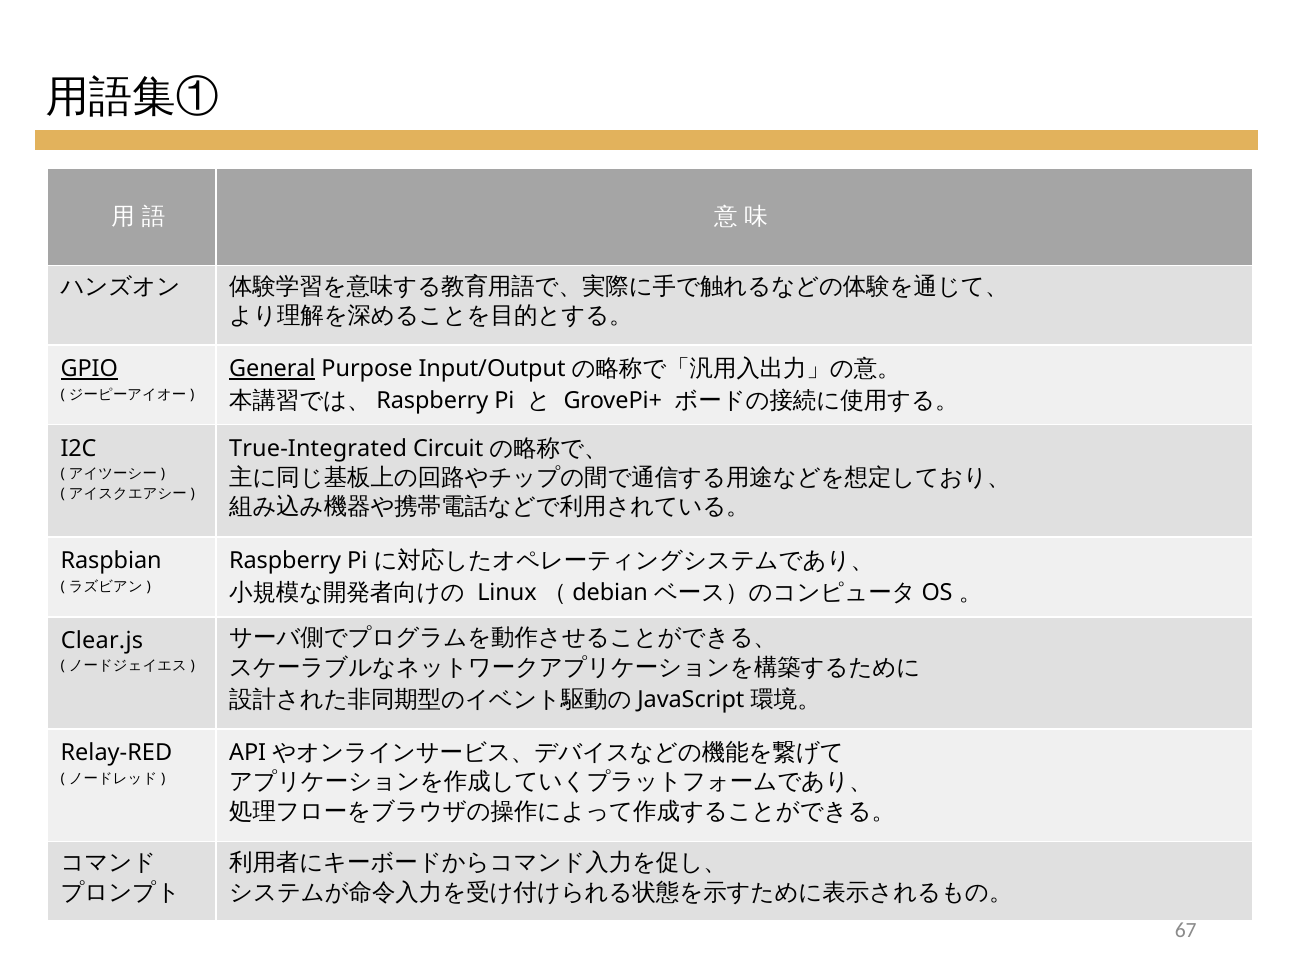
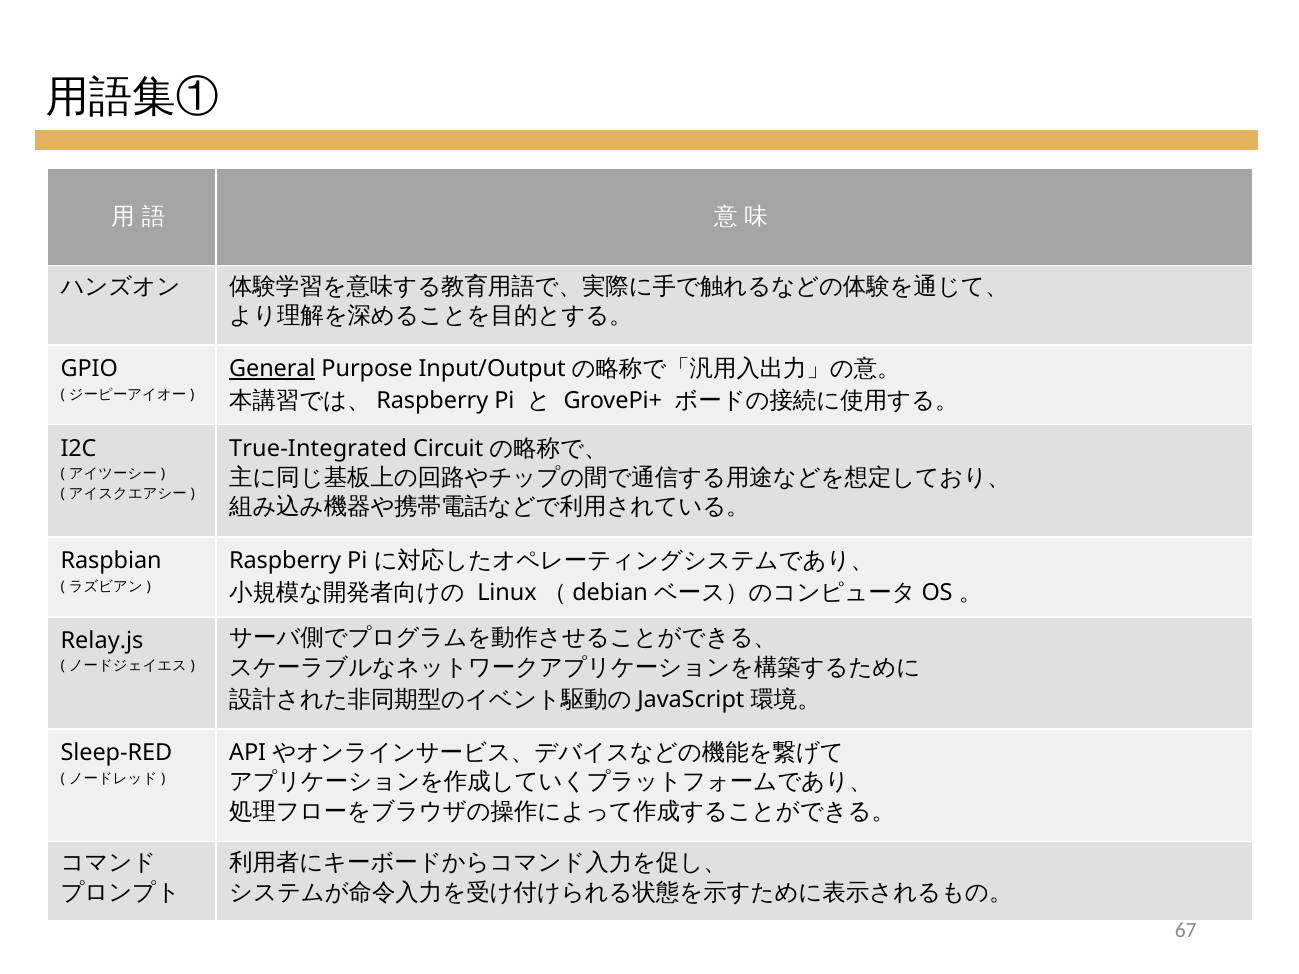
GPIO underline: present -> none
Clear.js: Clear.js -> Relay.js
Relay-RED: Relay-RED -> Sleep-RED
